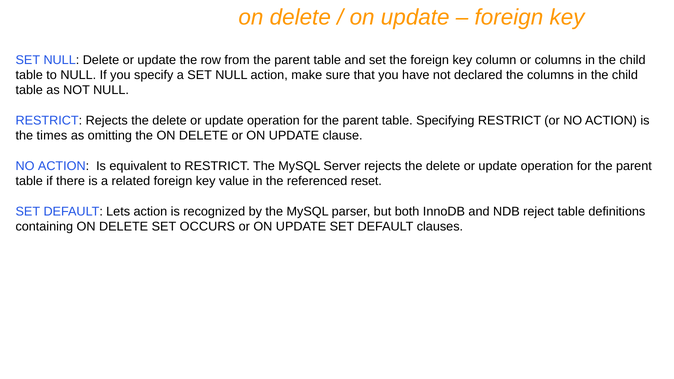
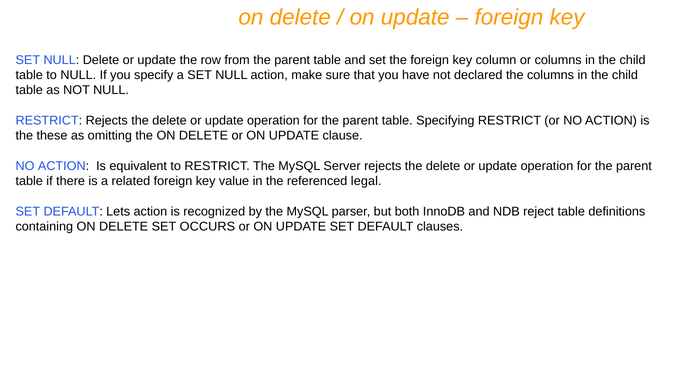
times: times -> these
reset: reset -> legal
